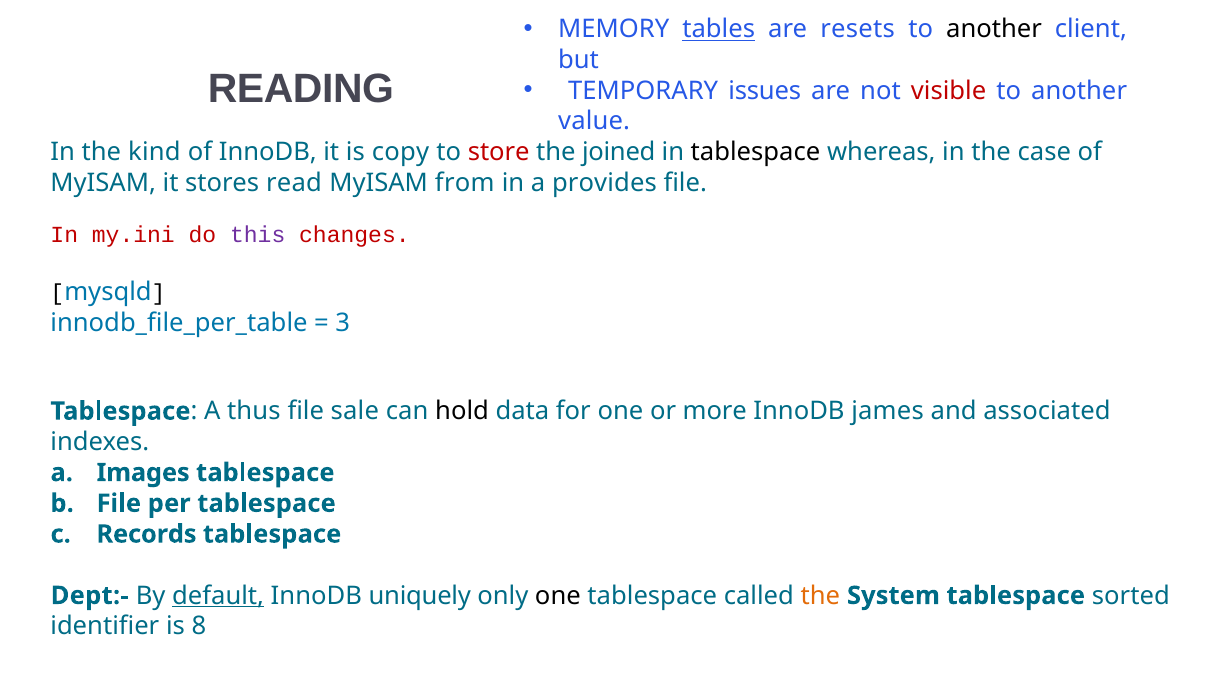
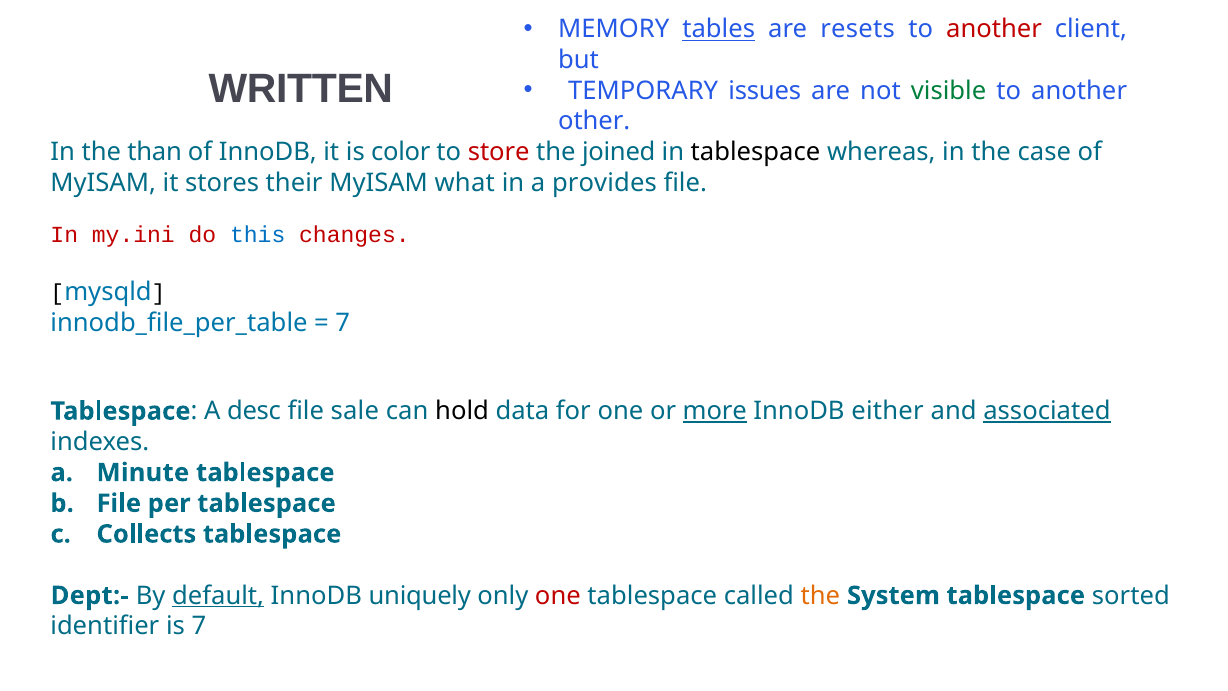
another at (994, 29) colour: black -> red
READING: READING -> WRITTEN
visible colour: red -> green
value: value -> other
kind: kind -> than
copy: copy -> color
read: read -> their
from: from -> what
this colour: purple -> blue
3 at (343, 323): 3 -> 7
thus: thus -> desc
more underline: none -> present
james: james -> either
associated underline: none -> present
Images: Images -> Minute
Records: Records -> Collects
one at (558, 595) colour: black -> red
is 8: 8 -> 7
